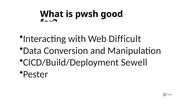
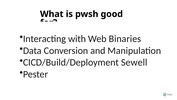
Difficult: Difficult -> Binaries
